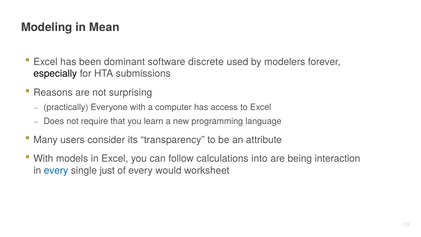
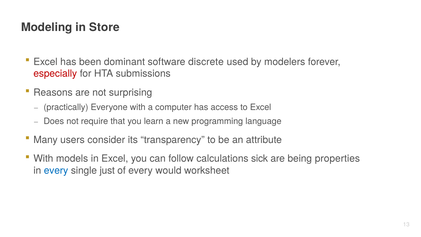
Mean: Mean -> Store
especially colour: black -> red
into: into -> sick
interaction: interaction -> properties
